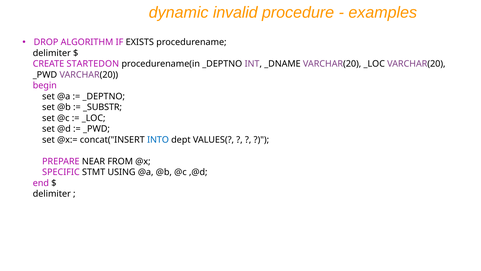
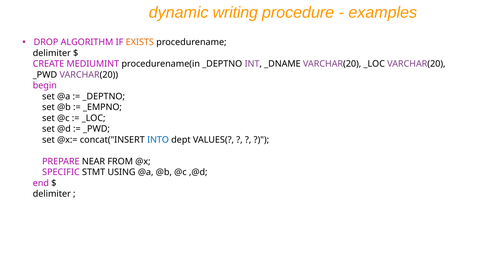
invalid: invalid -> writing
EXISTS colour: black -> orange
STARTEDON: STARTEDON -> MEDIUMINT
_SUBSTR: _SUBSTR -> _EMPNO
